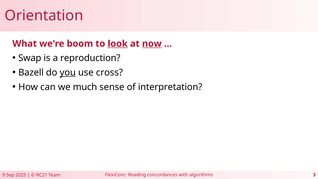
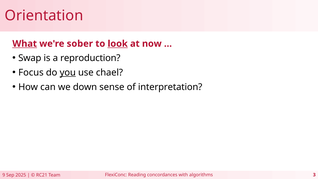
What underline: none -> present
boom: boom -> sober
now underline: present -> none
Bazell: Bazell -> Focus
cross: cross -> chael
much: much -> down
